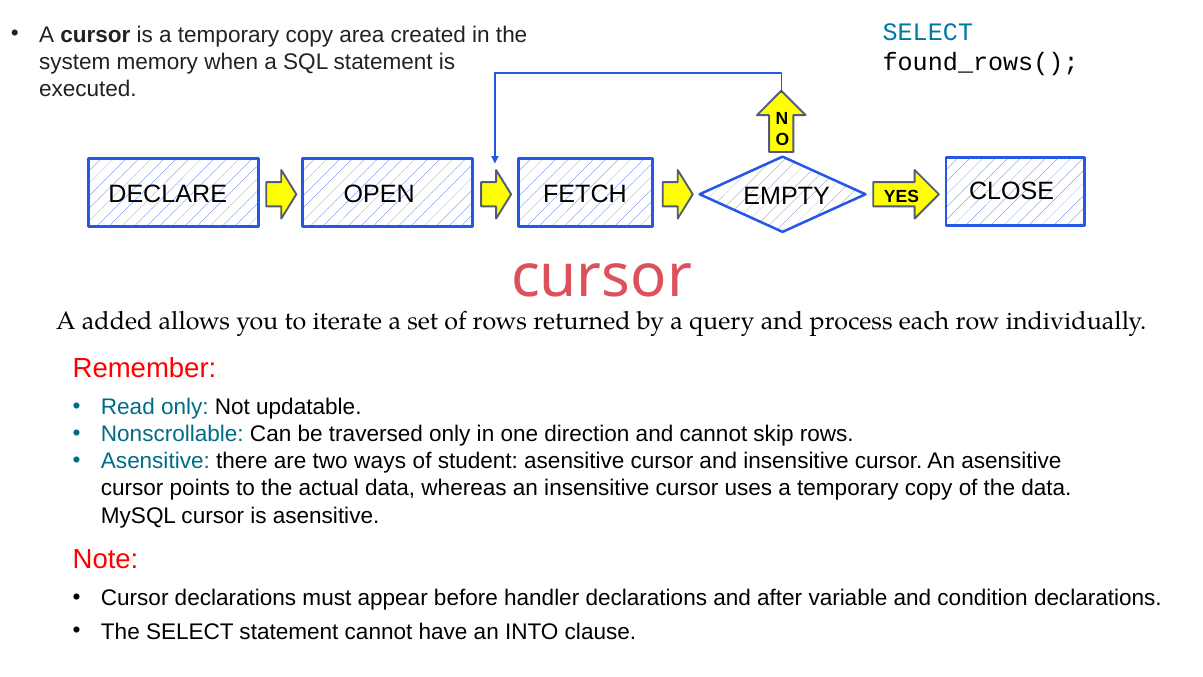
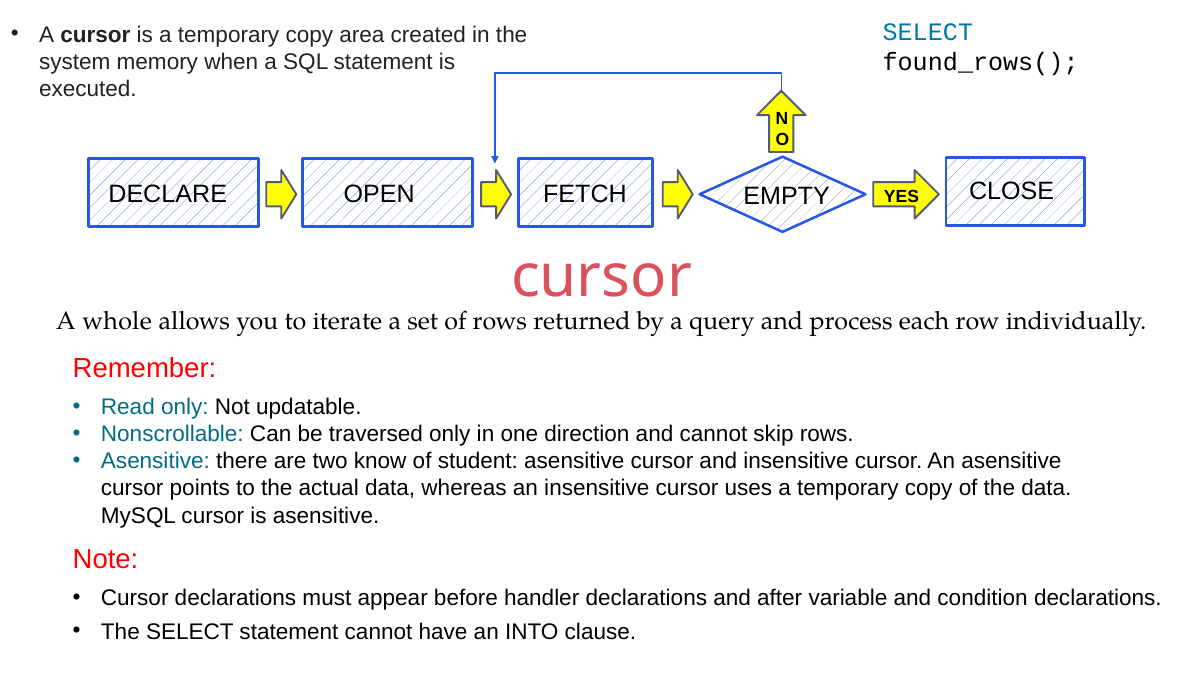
added: added -> whole
ways: ways -> know
